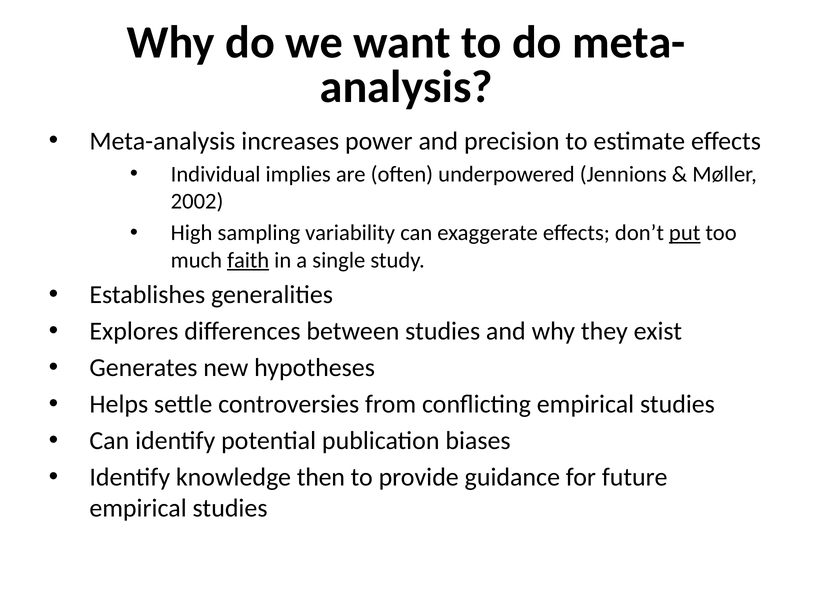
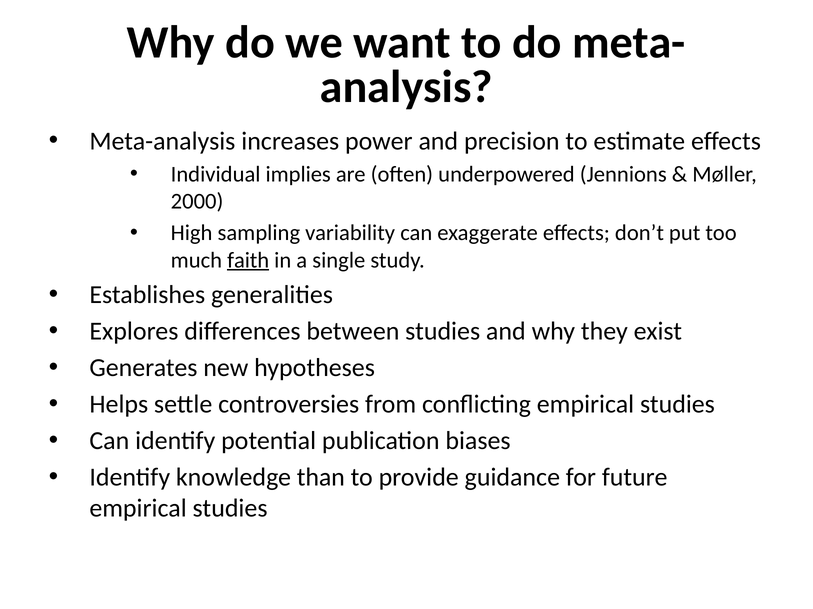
2002: 2002 -> 2000
put underline: present -> none
then: then -> than
